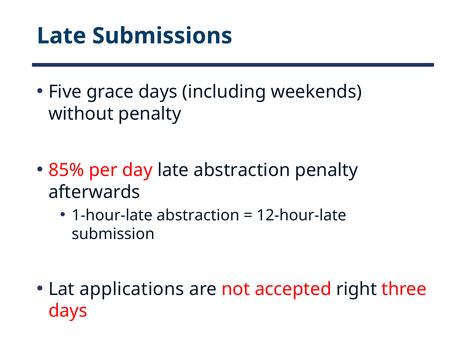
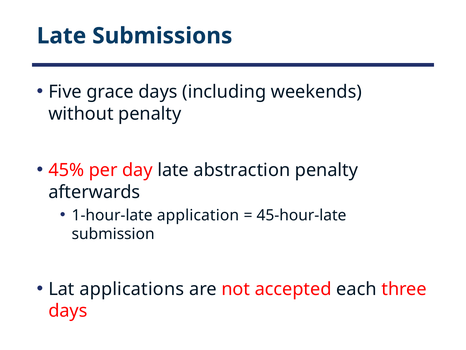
85%: 85% -> 45%
1-hour-late abstraction: abstraction -> application
12-hour-late: 12-hour-late -> 45-hour-late
right: right -> each
